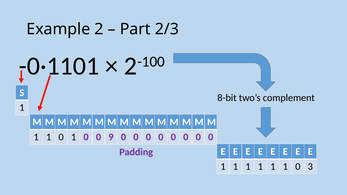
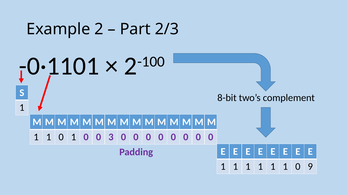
9: 9 -> 3
3: 3 -> 9
